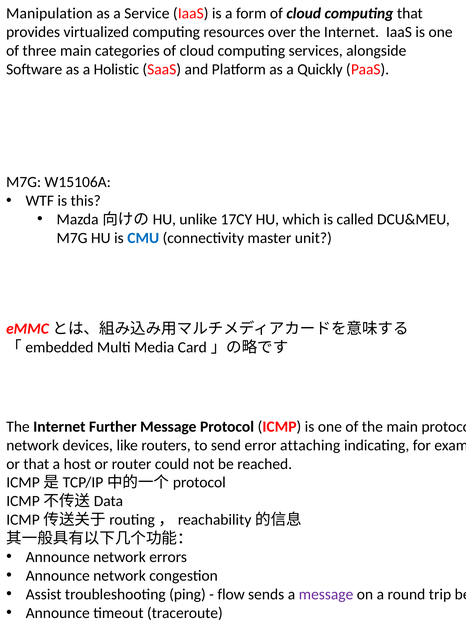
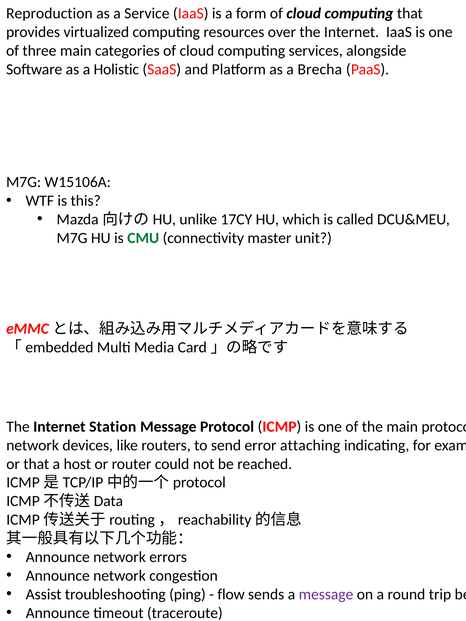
Manipulation: Manipulation -> Reproduction
Quickly: Quickly -> Brecha
CMU colour: blue -> green
Further: Further -> Station
